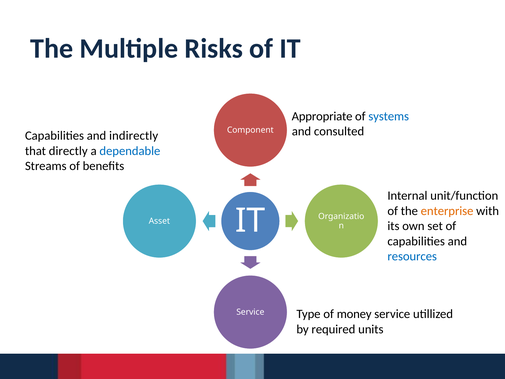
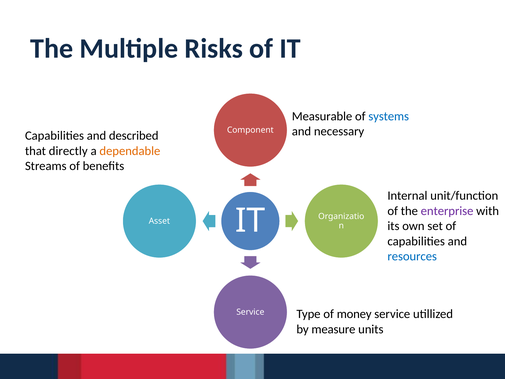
Appropriate: Appropriate -> Measurable
consulted: consulted -> necessary
indirectly: indirectly -> described
dependable colour: blue -> orange
enterprise colour: orange -> purple
required: required -> measure
